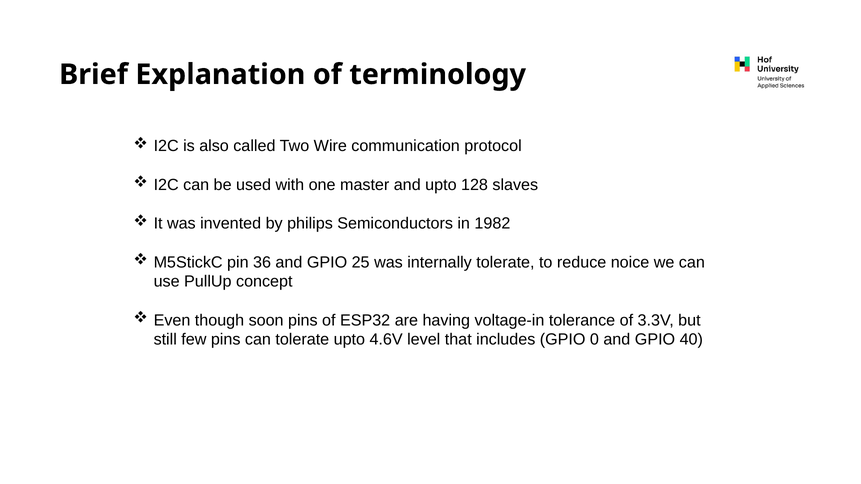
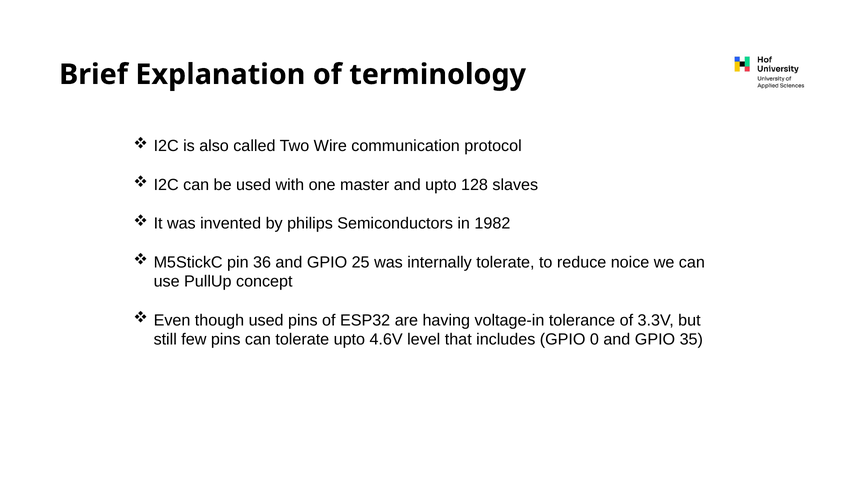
though soon: soon -> used
40: 40 -> 35
